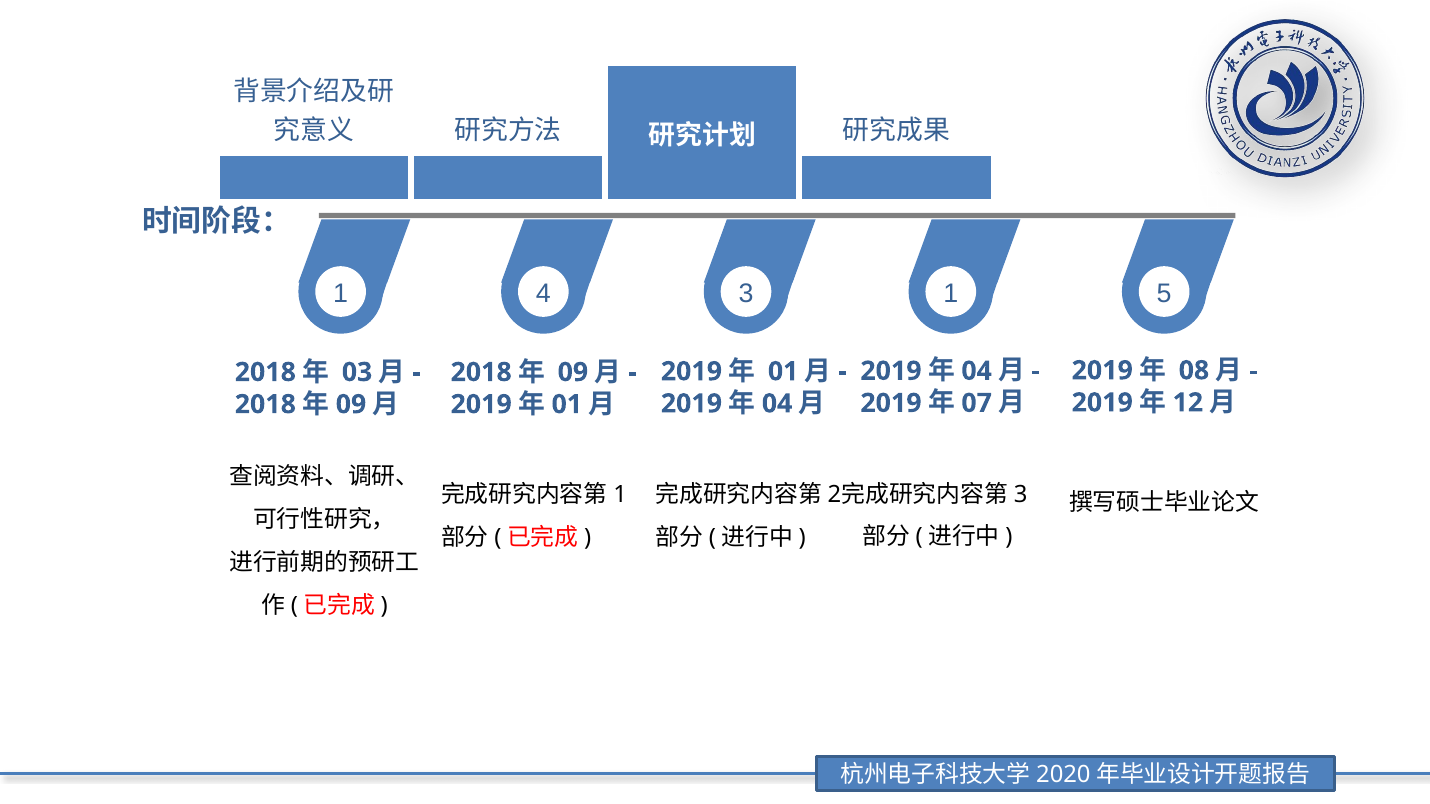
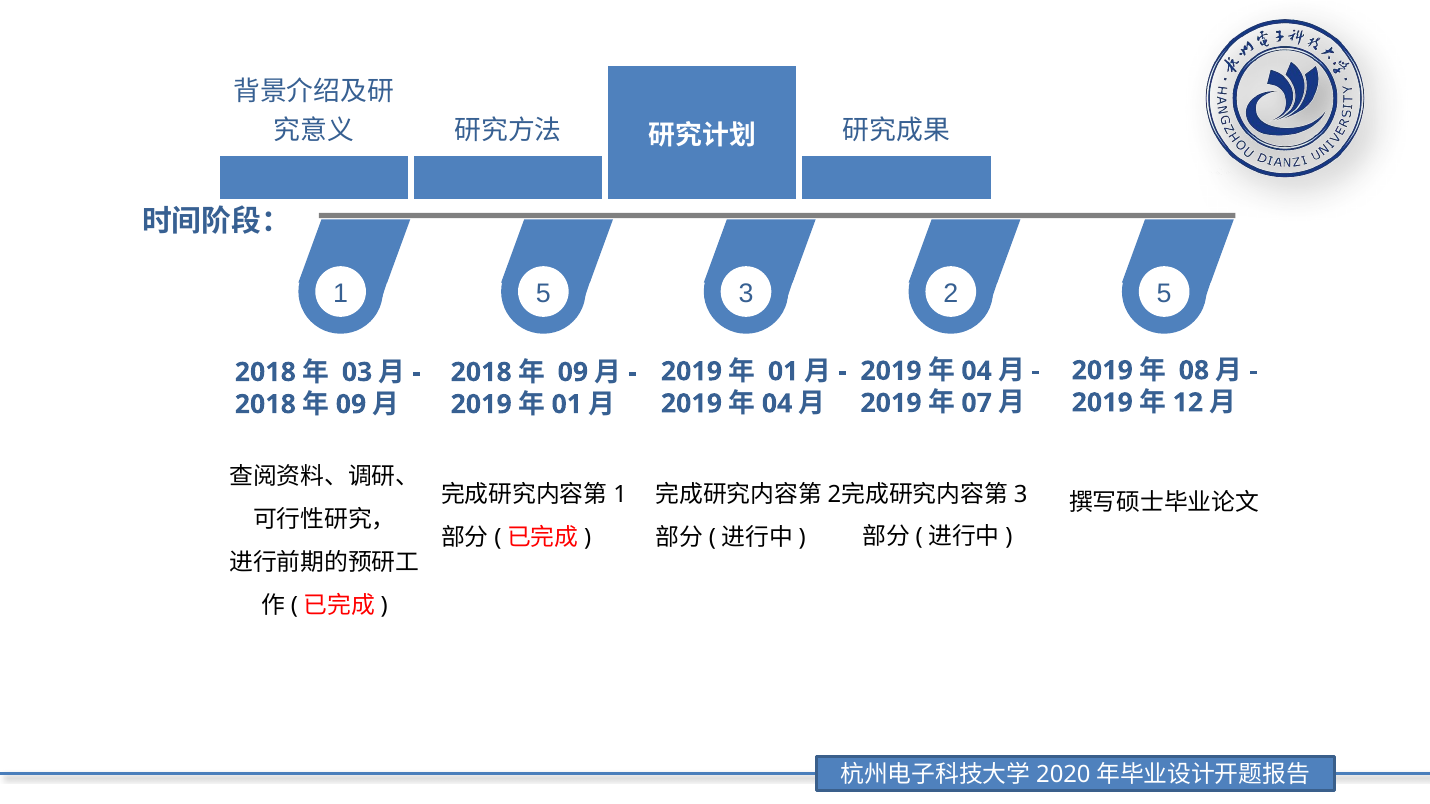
1 4: 4 -> 5
3 1: 1 -> 2
